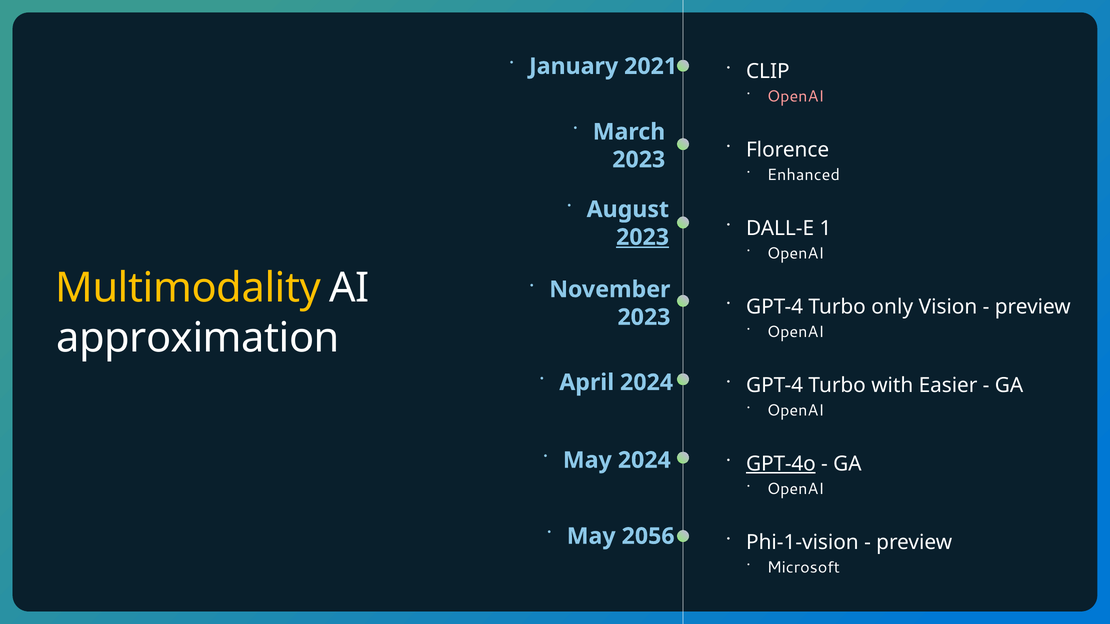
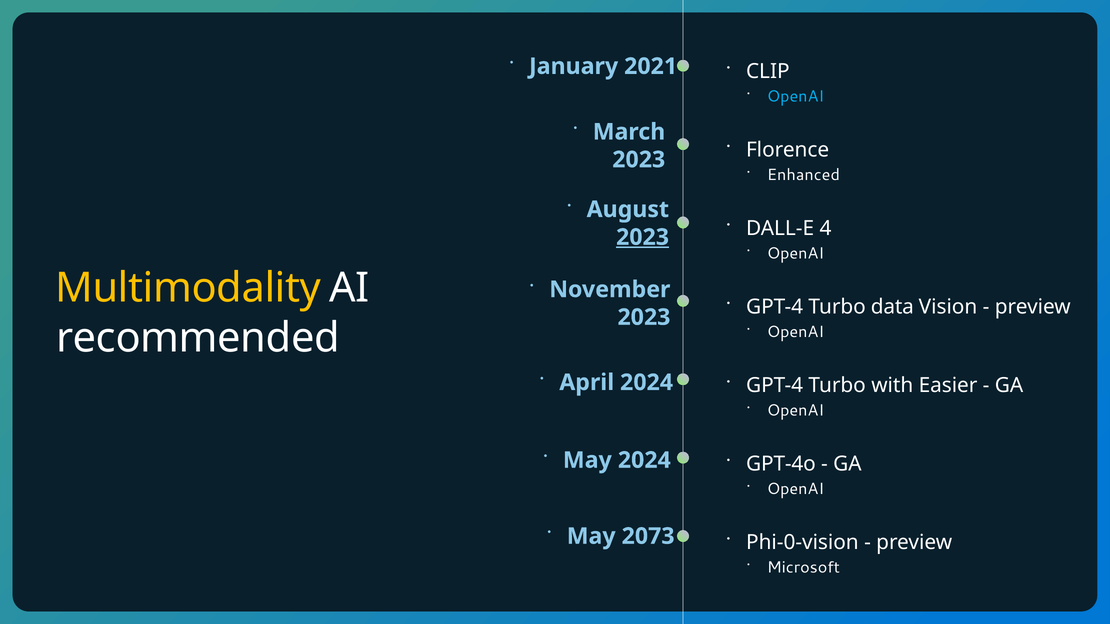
OpenAI at (796, 96) colour: pink -> light blue
1: 1 -> 4
only: only -> data
approximation: approximation -> recommended
GPT-4o underline: present -> none
2056: 2056 -> 2073
Phi-1-vision: Phi-1-vision -> Phi-0-vision
